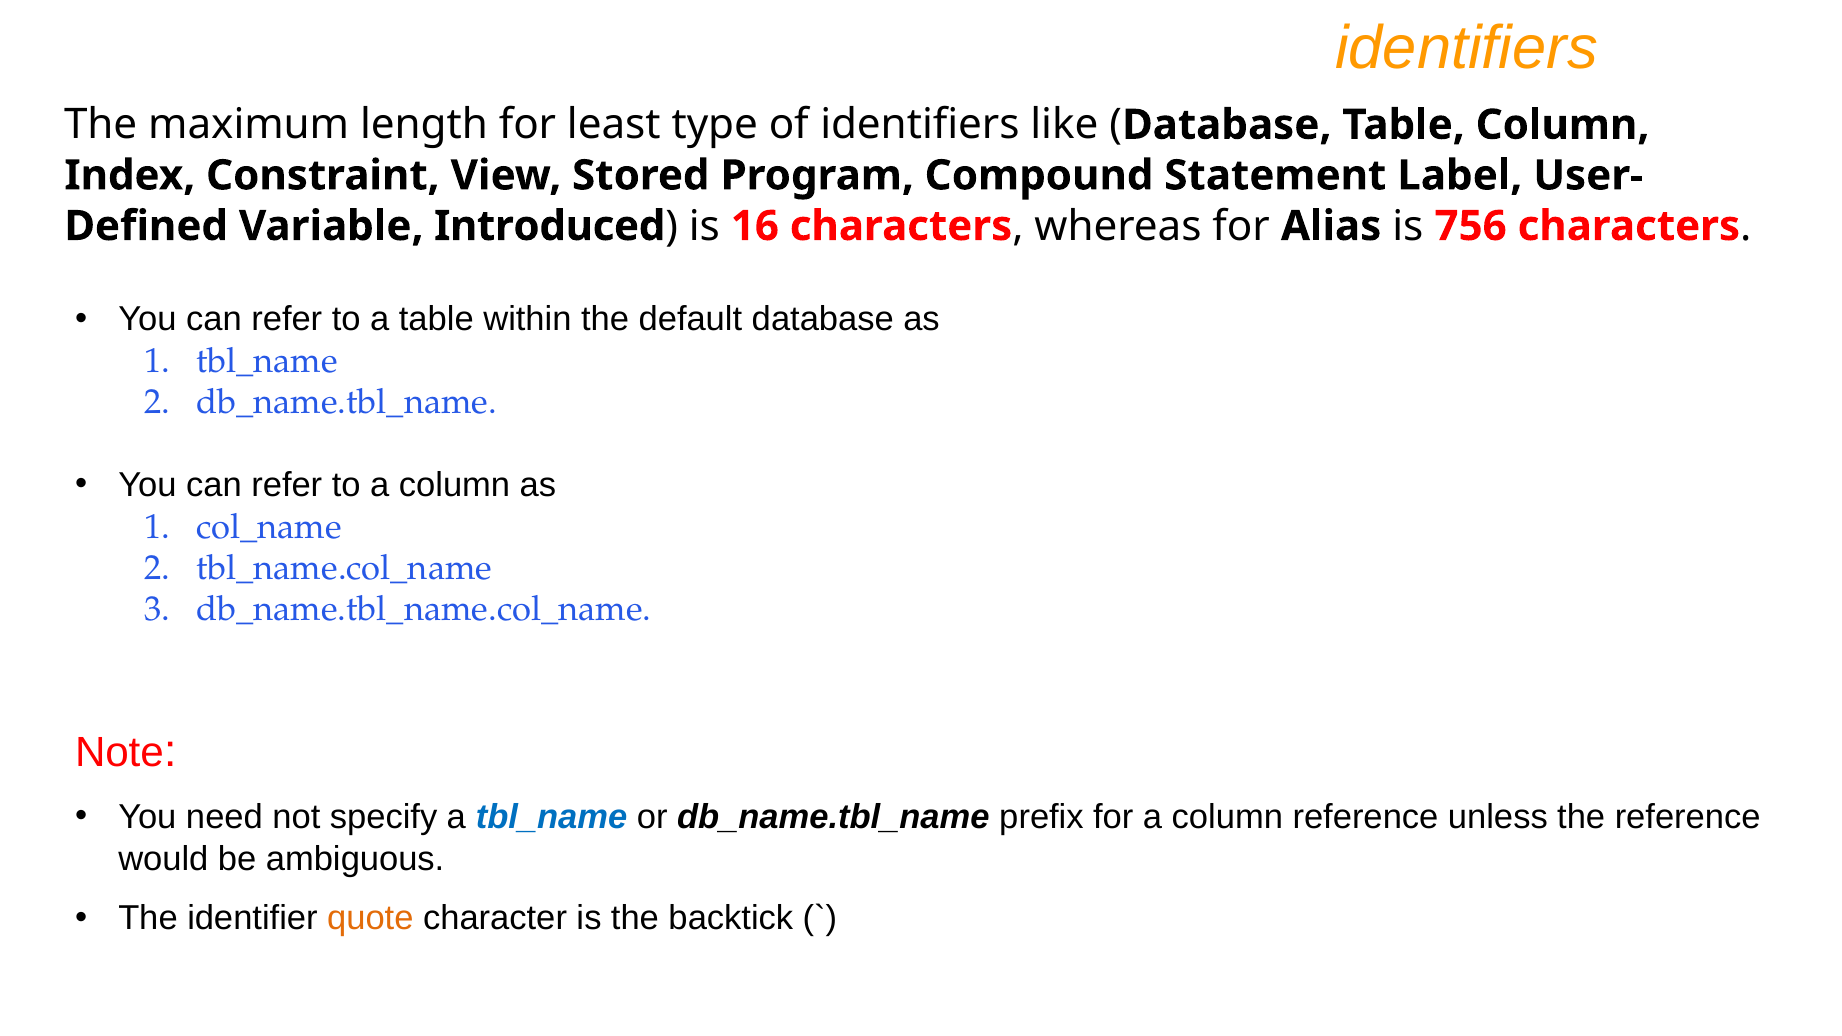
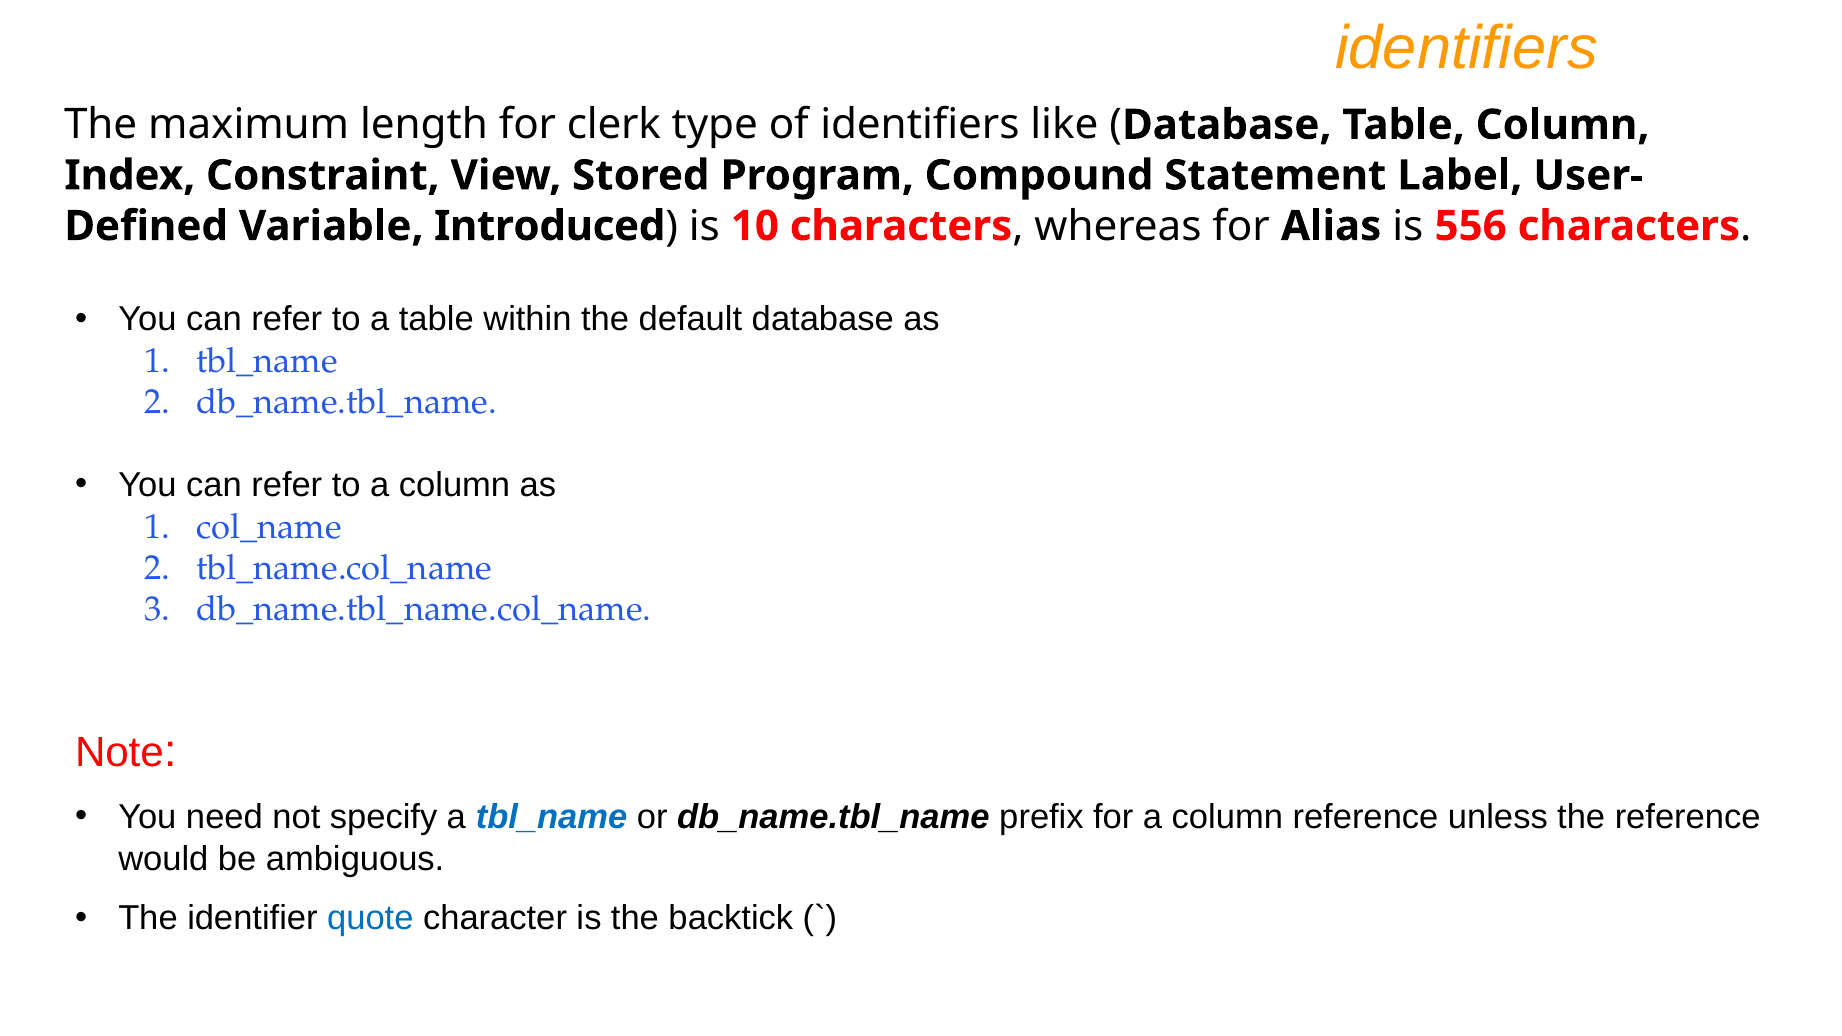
least: least -> clerk
16: 16 -> 10
756: 756 -> 556
quote colour: orange -> blue
